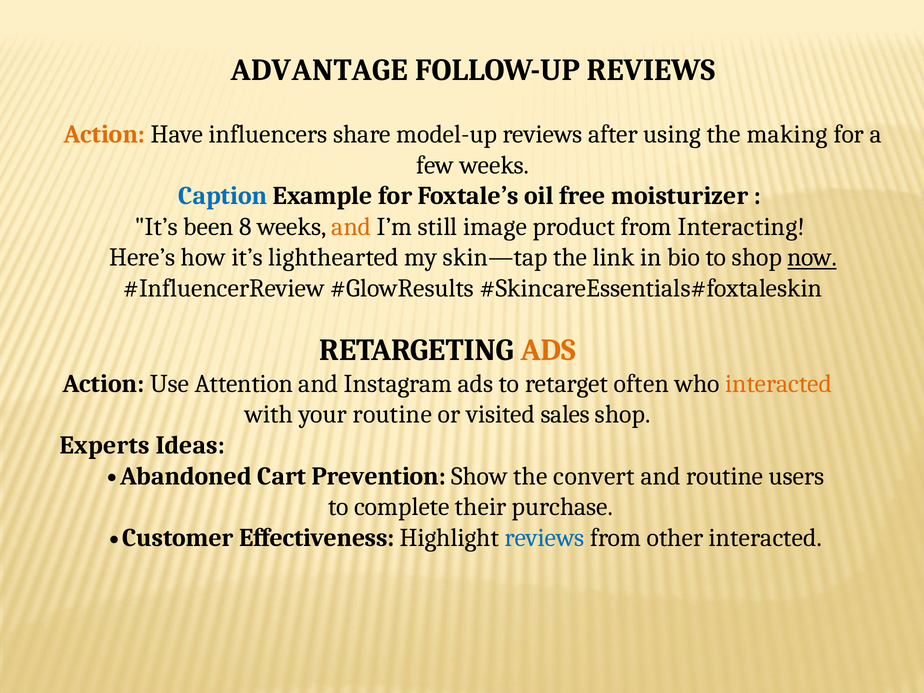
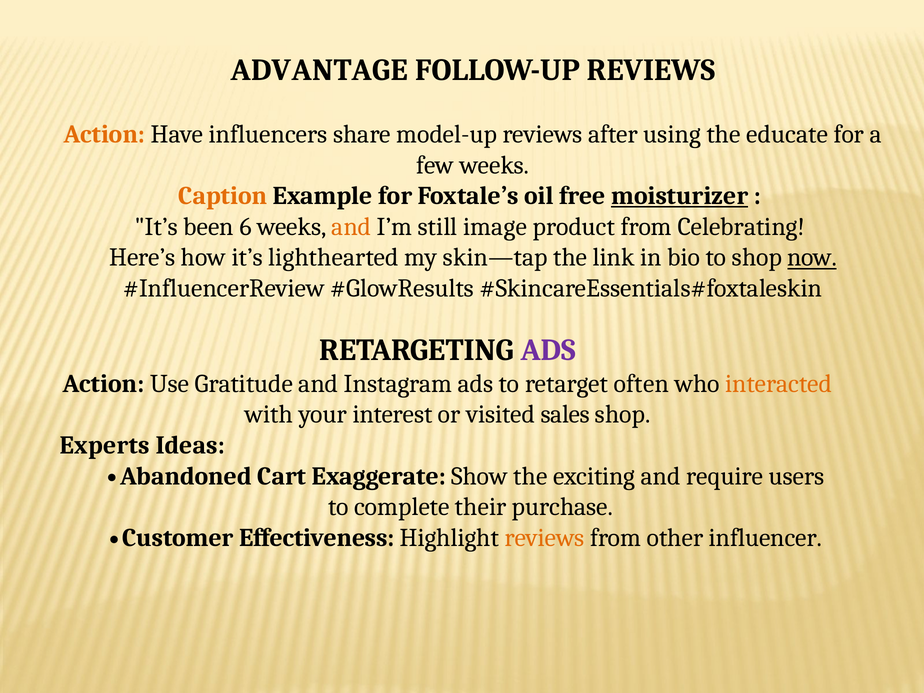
making: making -> educate
Caption colour: blue -> orange
moisturizer underline: none -> present
8: 8 -> 6
Interacting: Interacting -> Celebrating
ADS at (548, 350) colour: orange -> purple
Attention: Attention -> Gratitude
your routine: routine -> interest
Prevention: Prevention -> Exaggerate
convert: convert -> exciting
and routine: routine -> require
reviews at (545, 538) colour: blue -> orange
other interacted: interacted -> influencer
